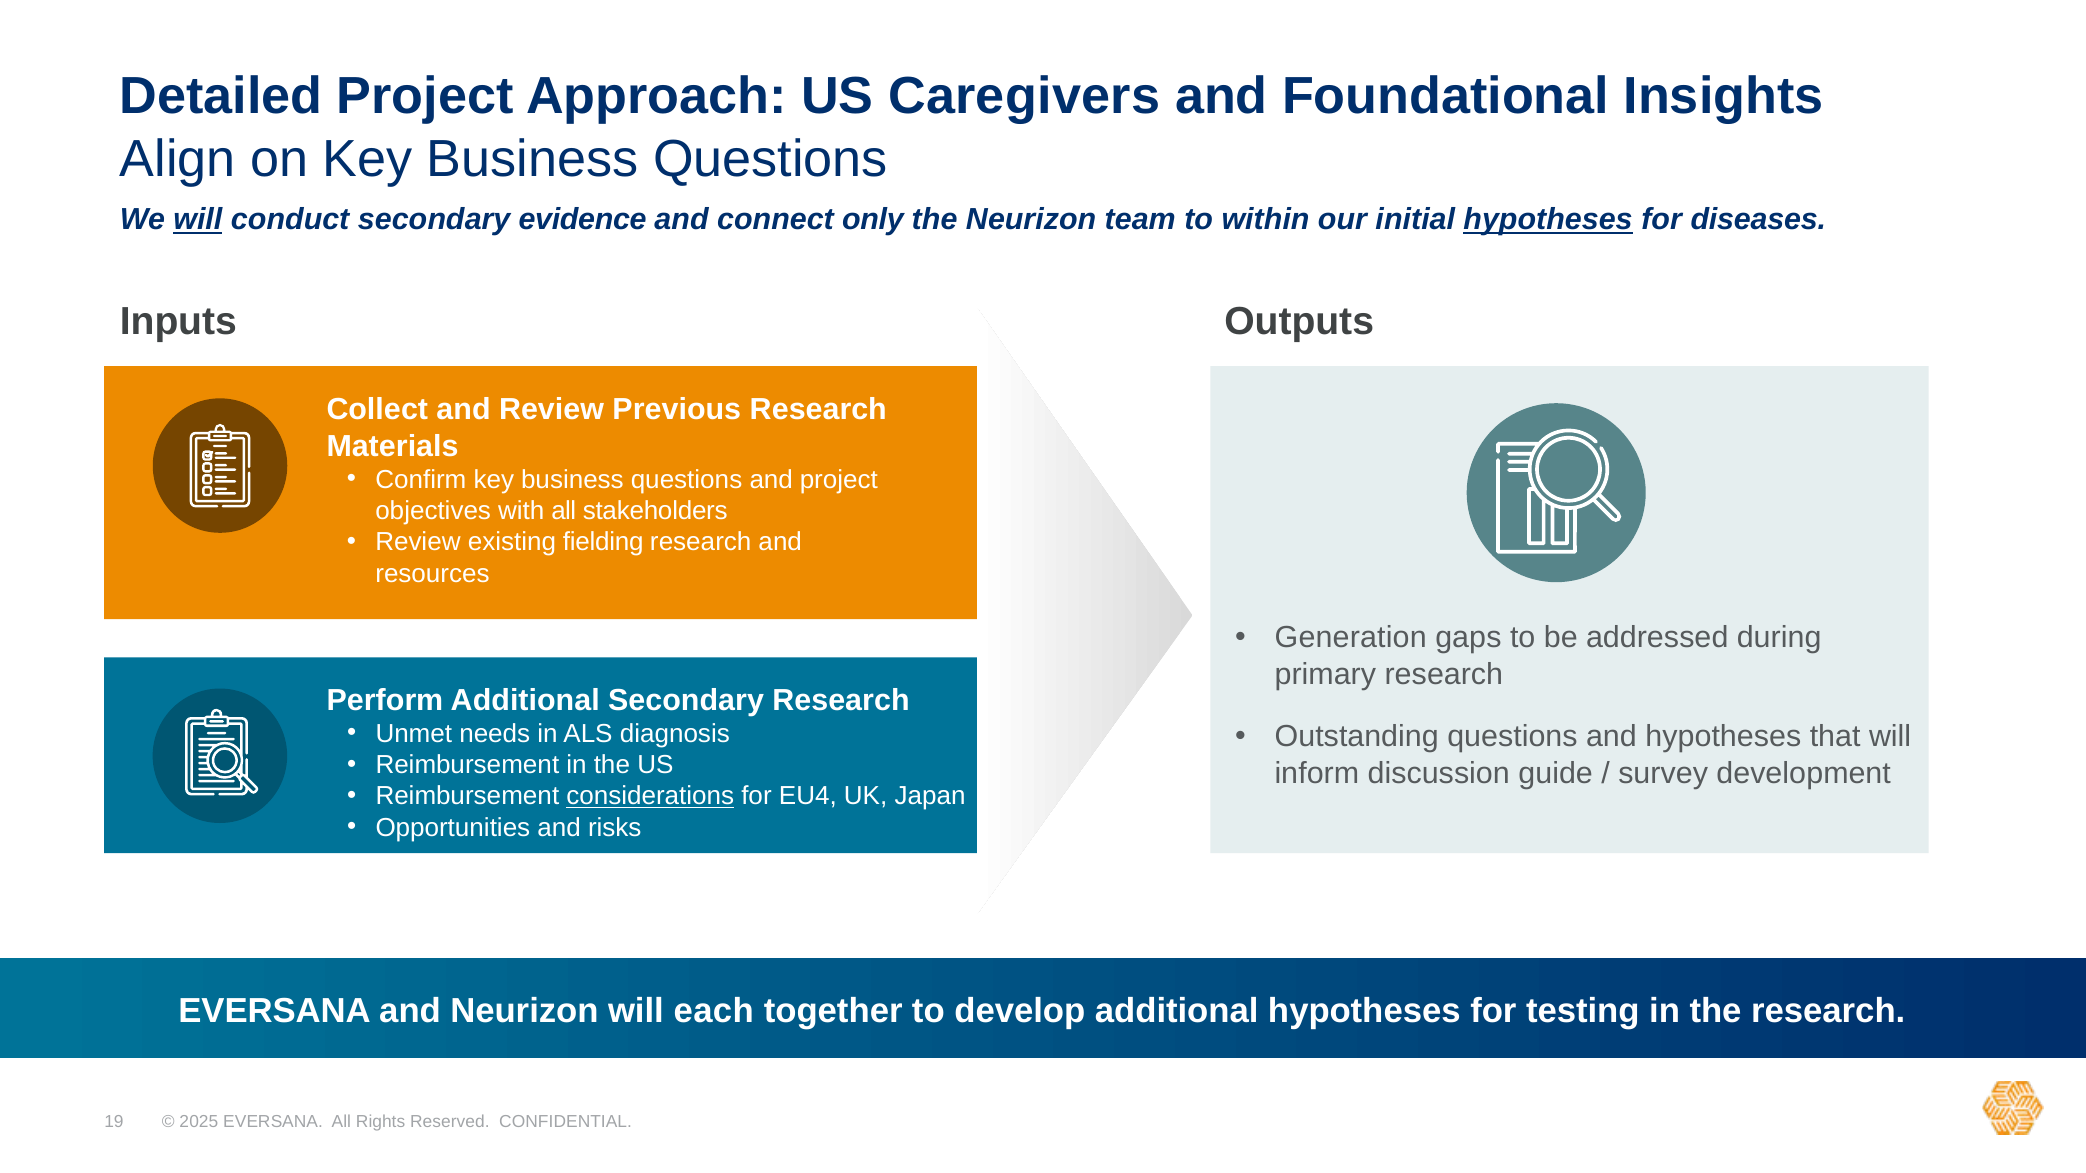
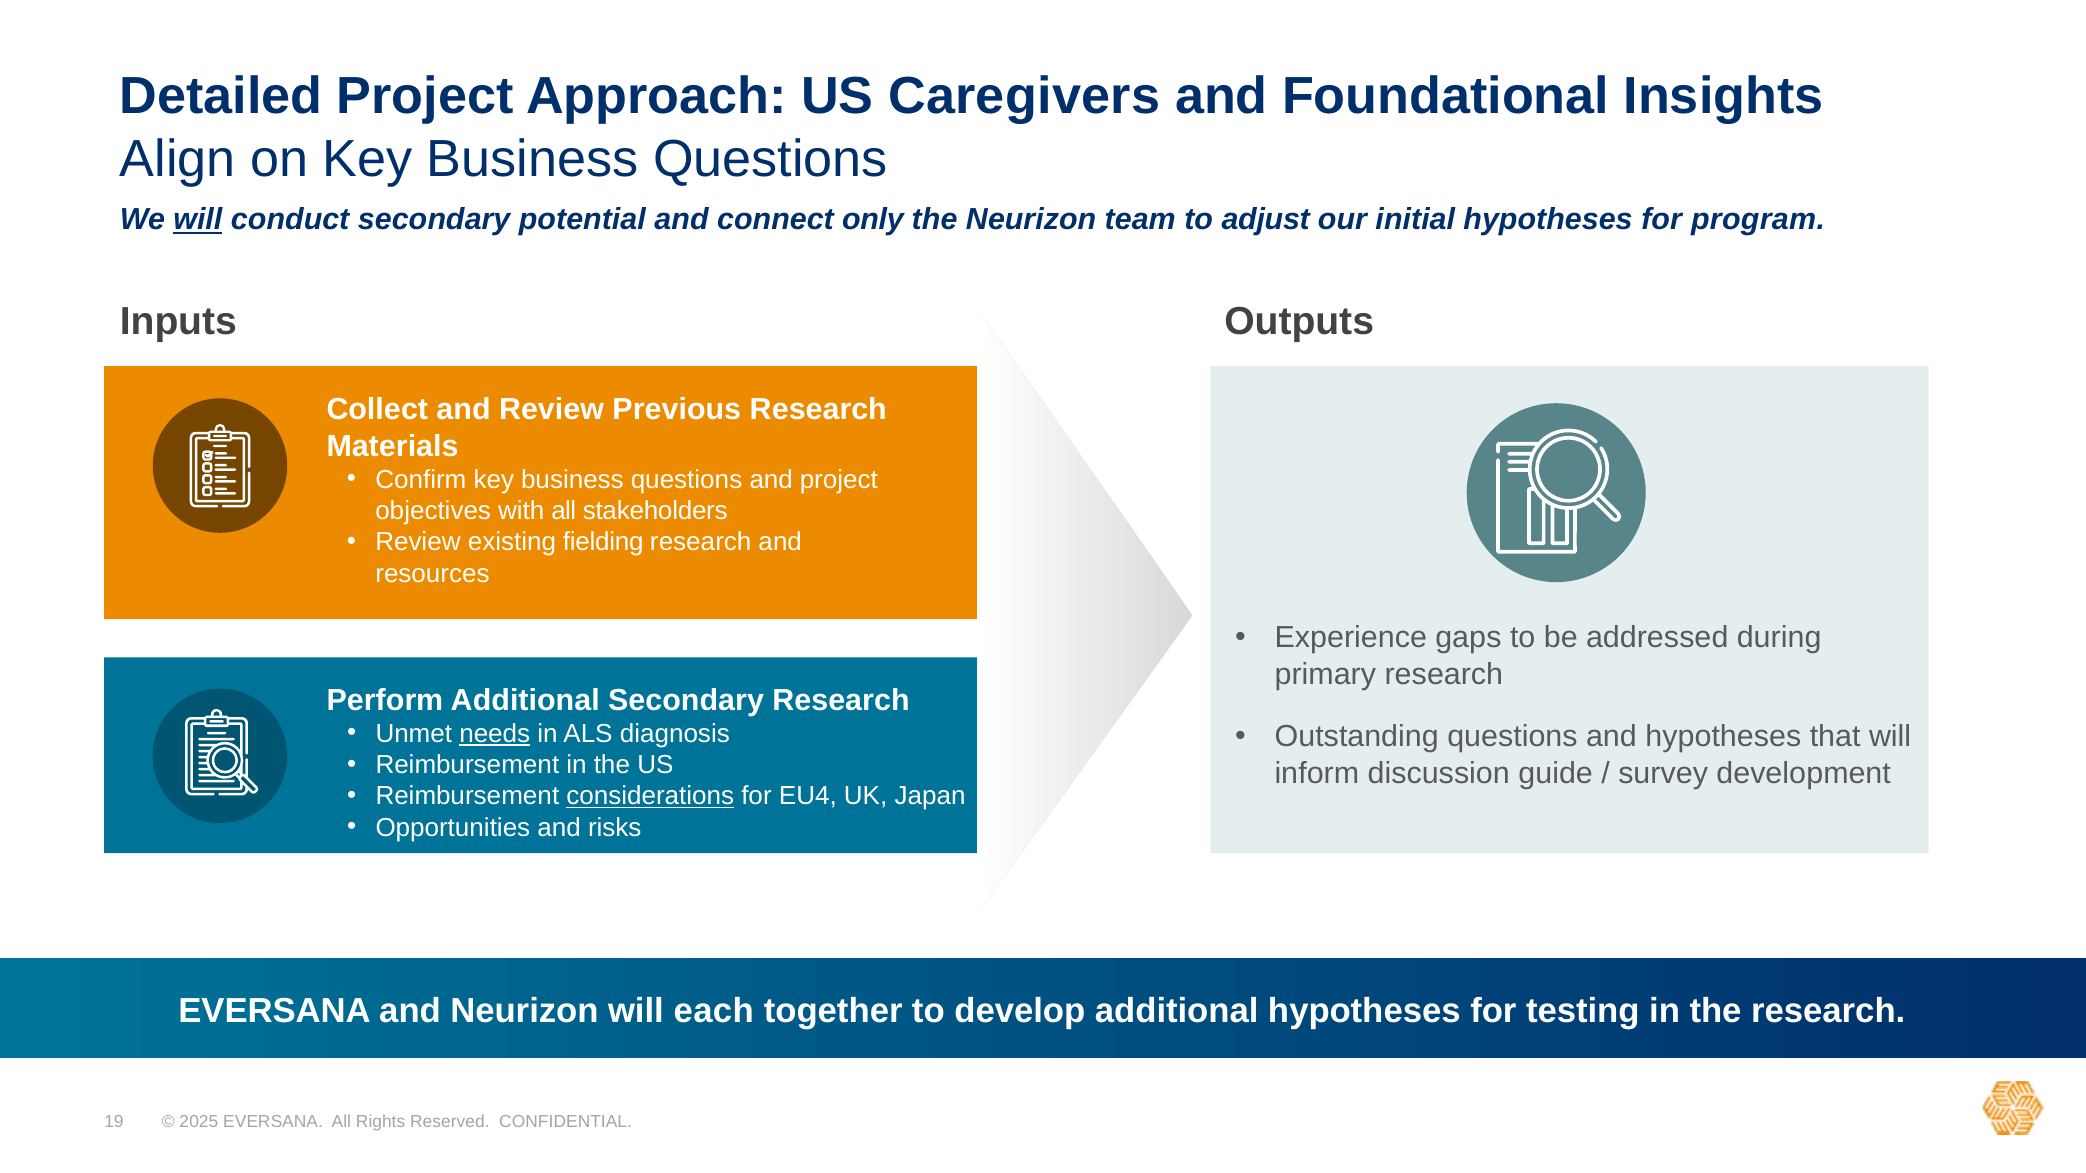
evidence: evidence -> potential
within: within -> adjust
hypotheses at (1548, 220) underline: present -> none
diseases: diseases -> program
Generation: Generation -> Experience
needs underline: none -> present
